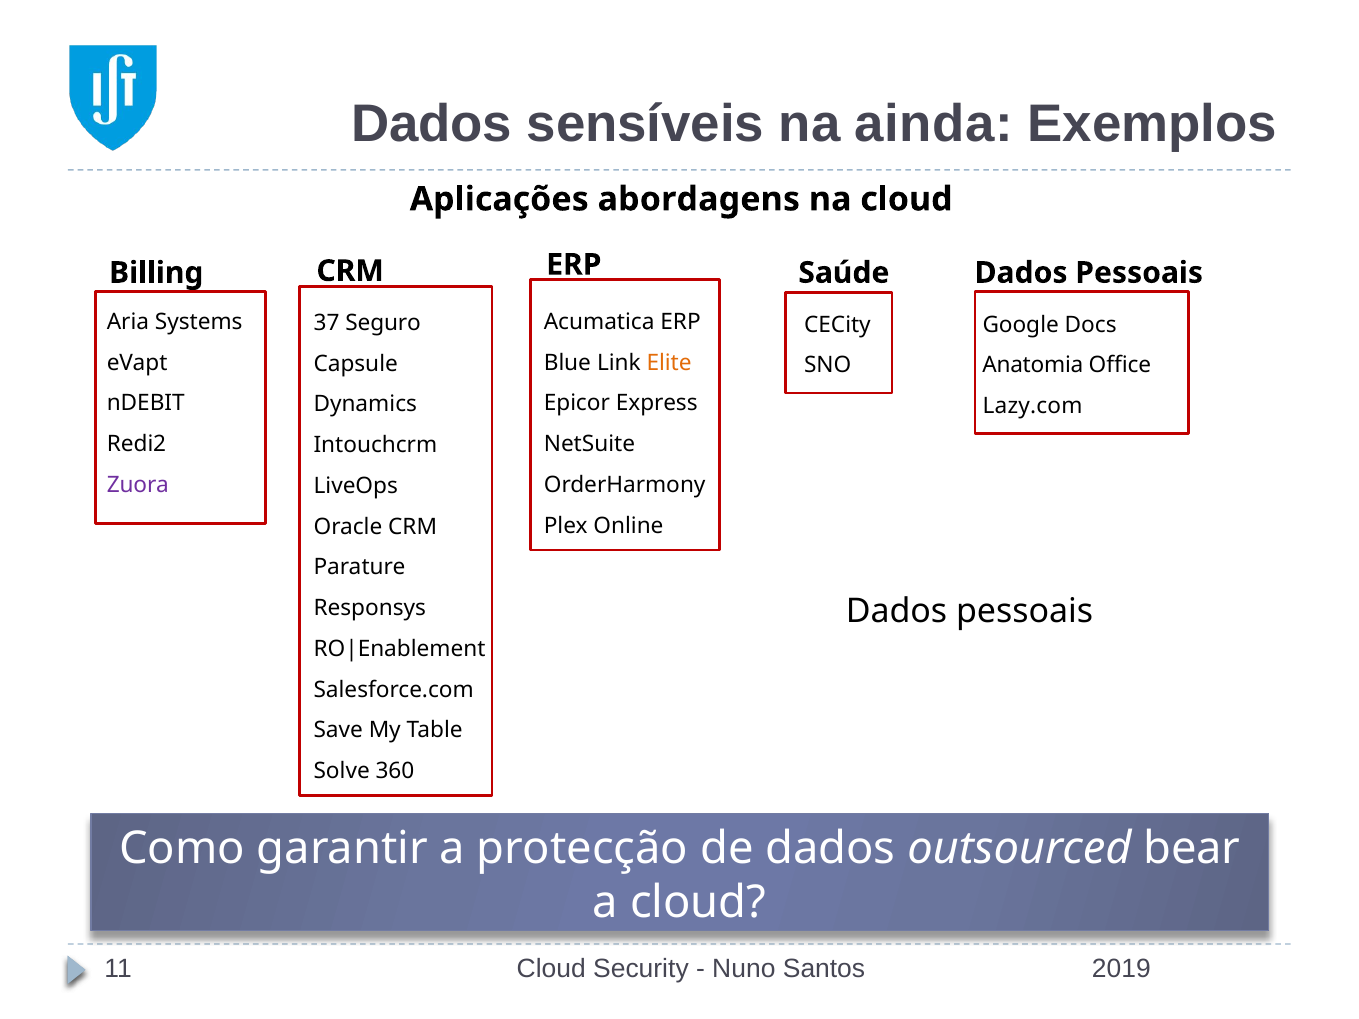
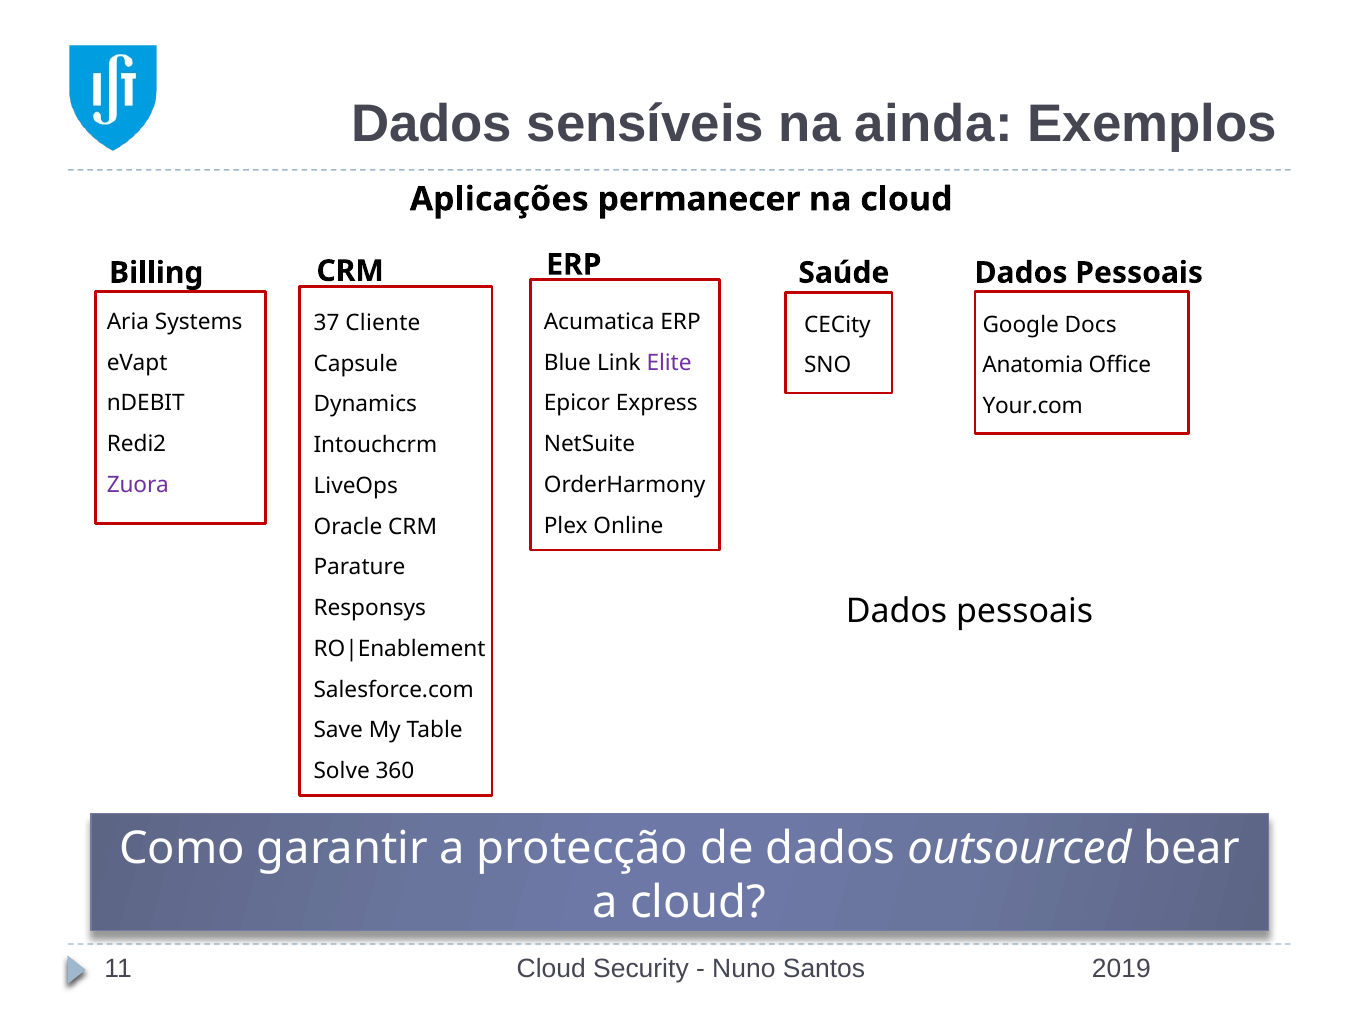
abordagens: abordagens -> permanecer
Seguro: Seguro -> Cliente
Elite colour: orange -> purple
Lazy.com: Lazy.com -> Your.com
